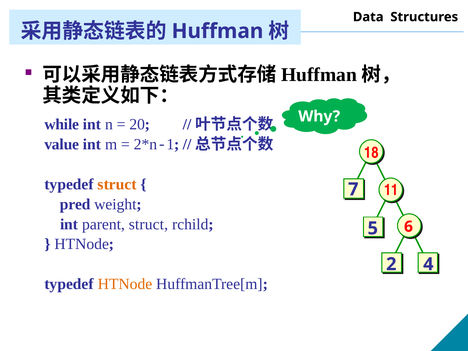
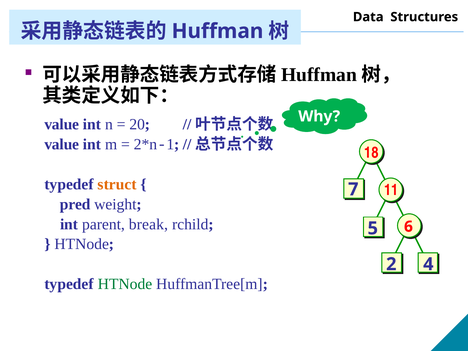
while at (62, 124): while -> value
parent struct: struct -> break
HTNode at (125, 284) colour: orange -> green
